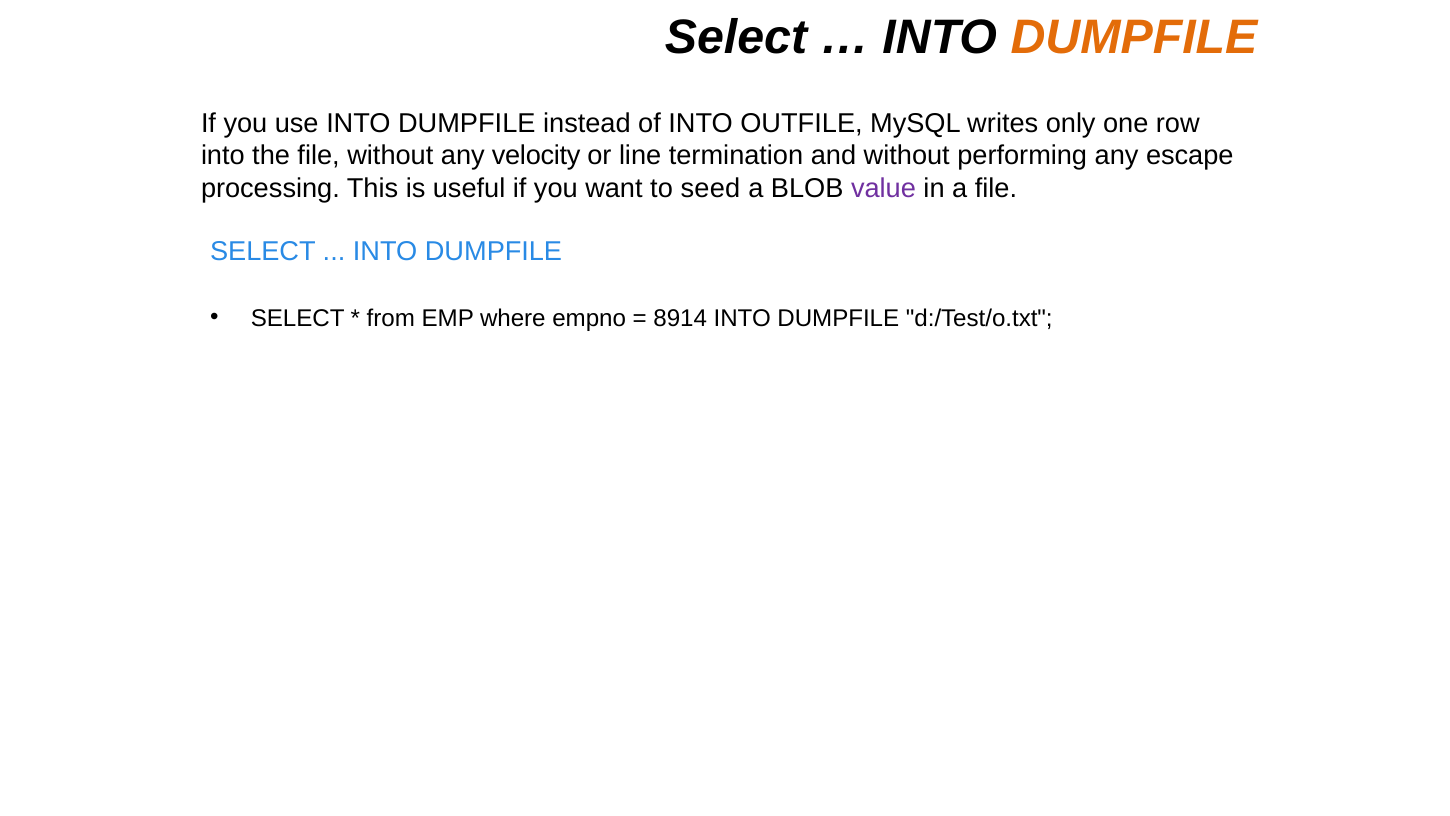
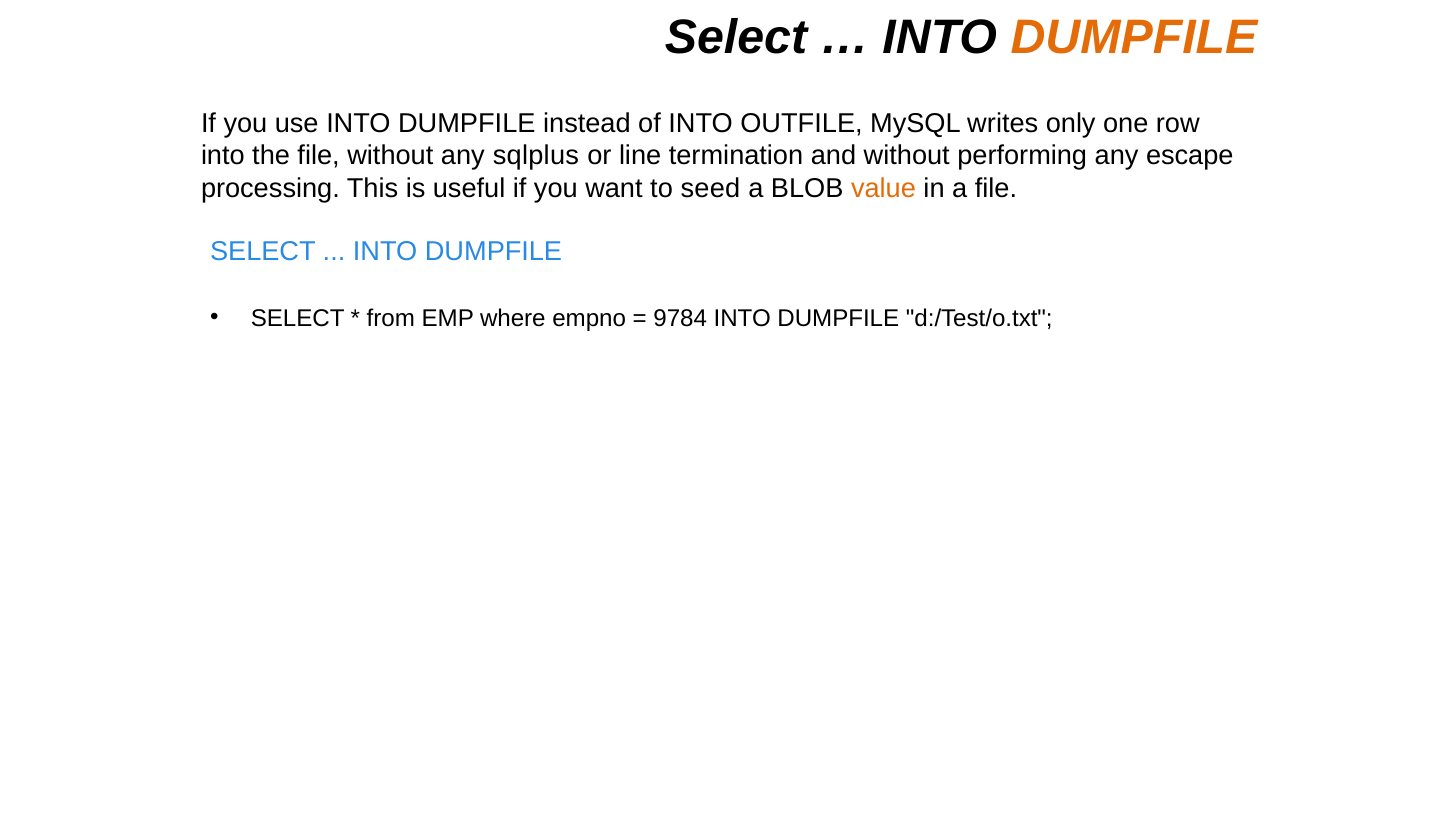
velocity: velocity -> sqlplus
value colour: purple -> orange
8914: 8914 -> 9784
